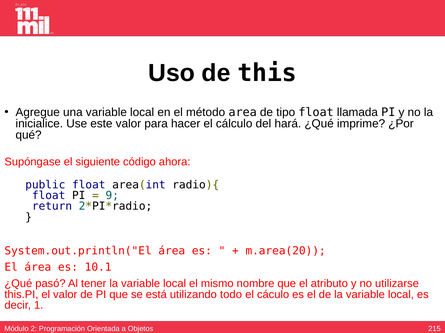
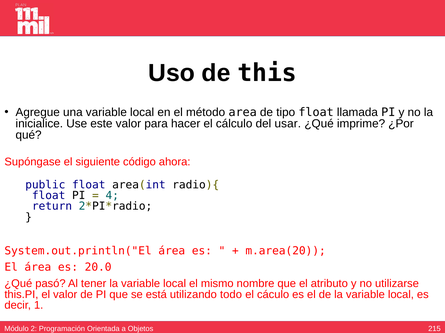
hará: hará -> usar
9: 9 -> 4
10.1: 10.1 -> 20.0
